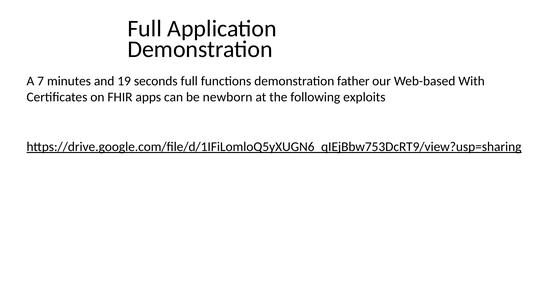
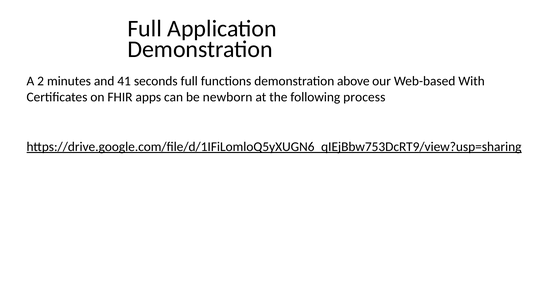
7: 7 -> 2
19: 19 -> 41
father: father -> above
exploits: exploits -> process
